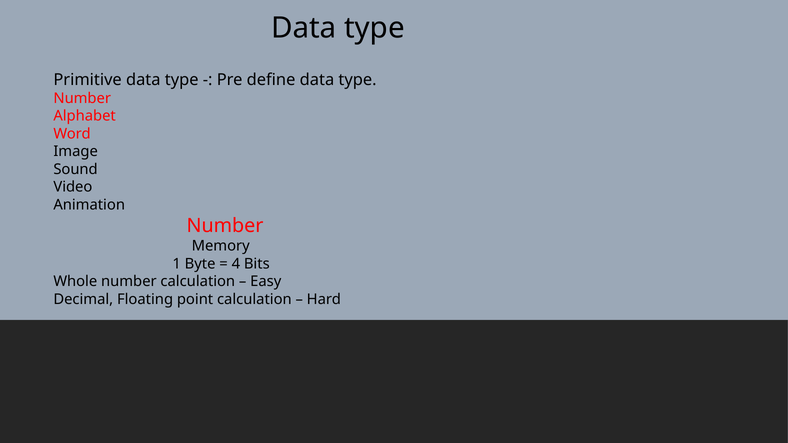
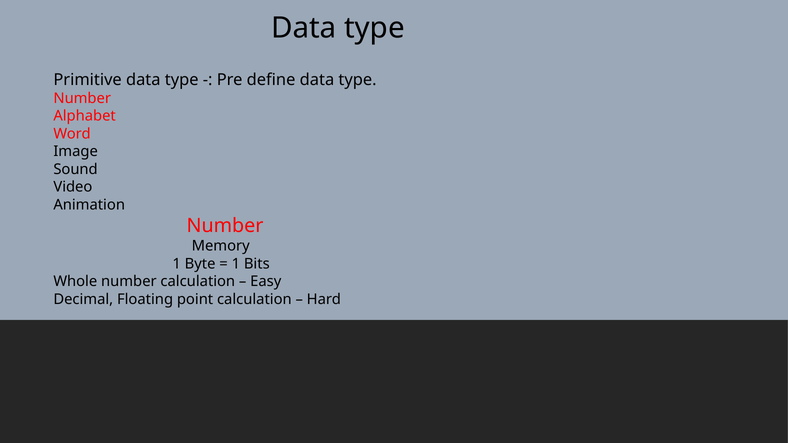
4 at (236, 264): 4 -> 1
